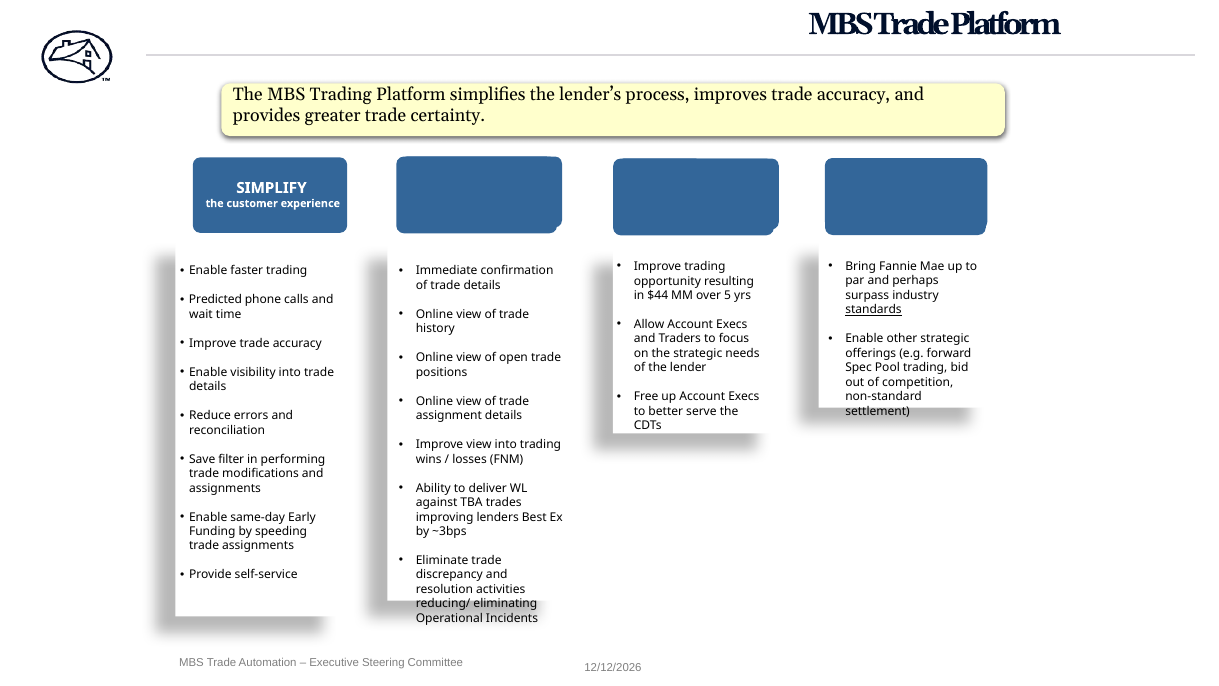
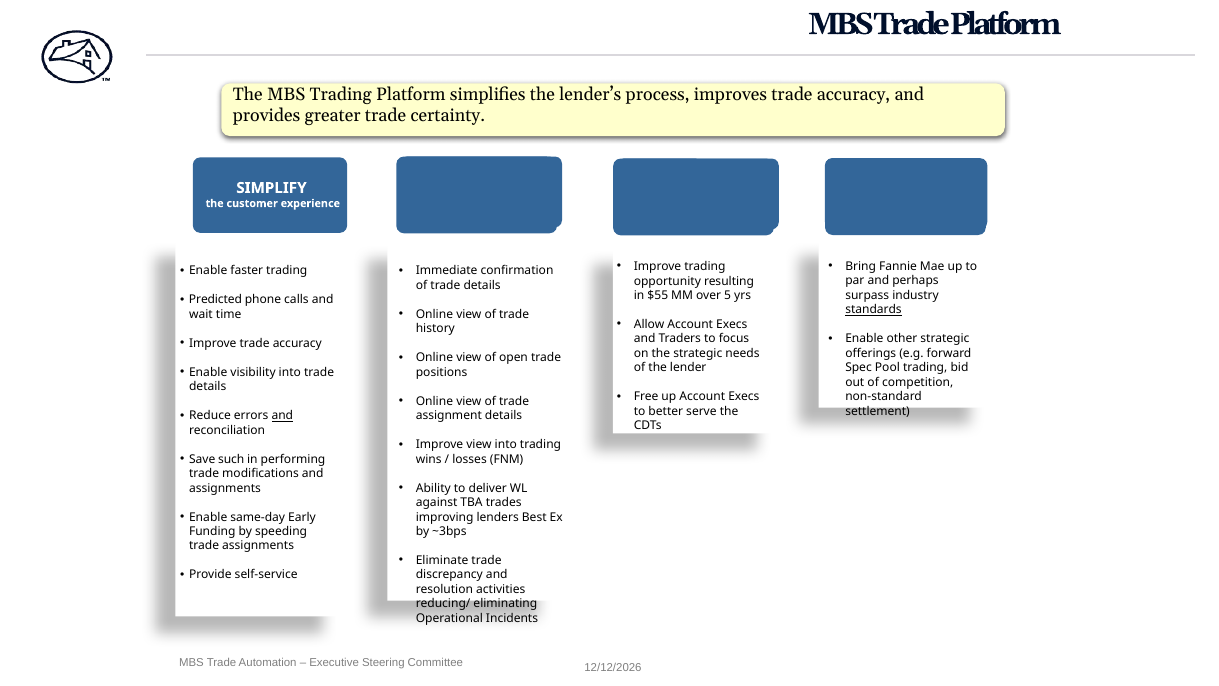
$44: $44 -> $55
and at (282, 415) underline: none -> present
filter: filter -> such
